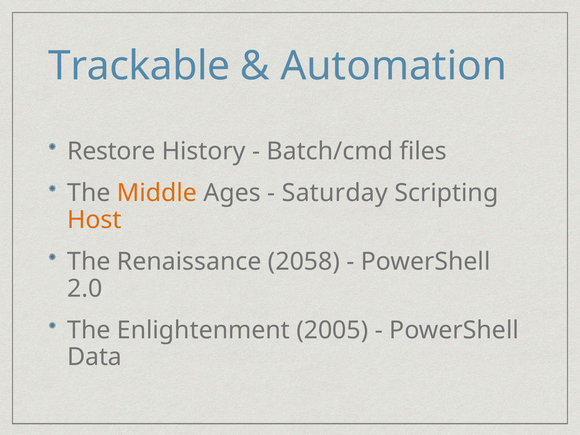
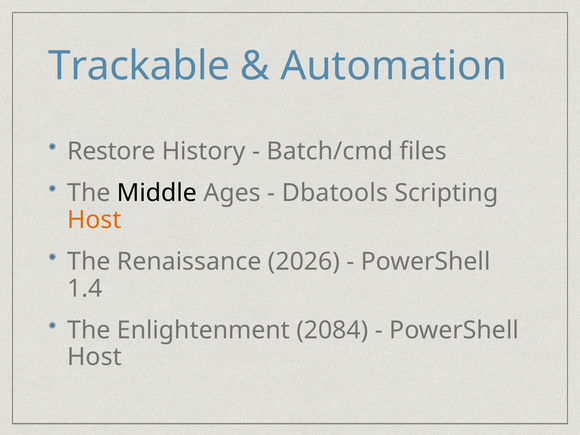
Middle colour: orange -> black
Saturday: Saturday -> Dbatools
2058: 2058 -> 2026
2.0: 2.0 -> 1.4
2005: 2005 -> 2084
Data at (95, 357): Data -> Host
